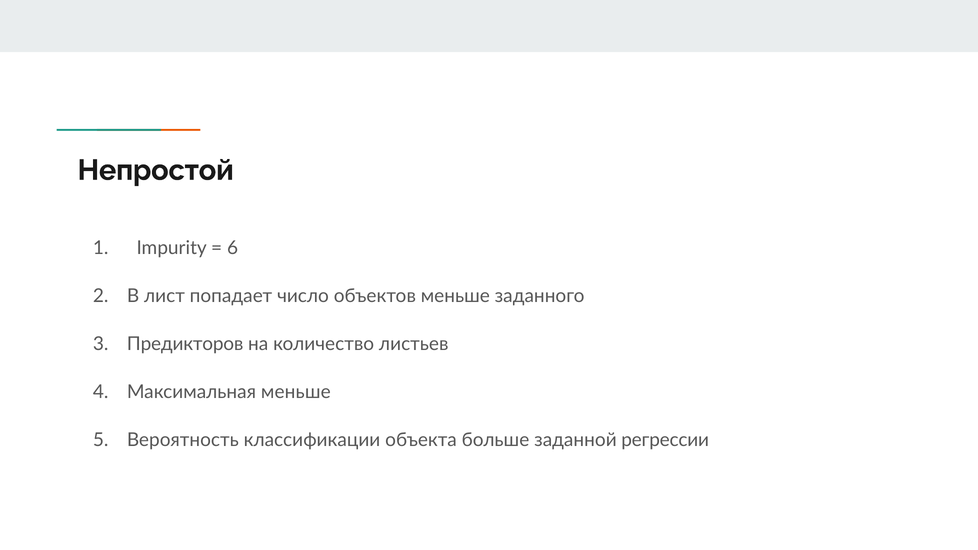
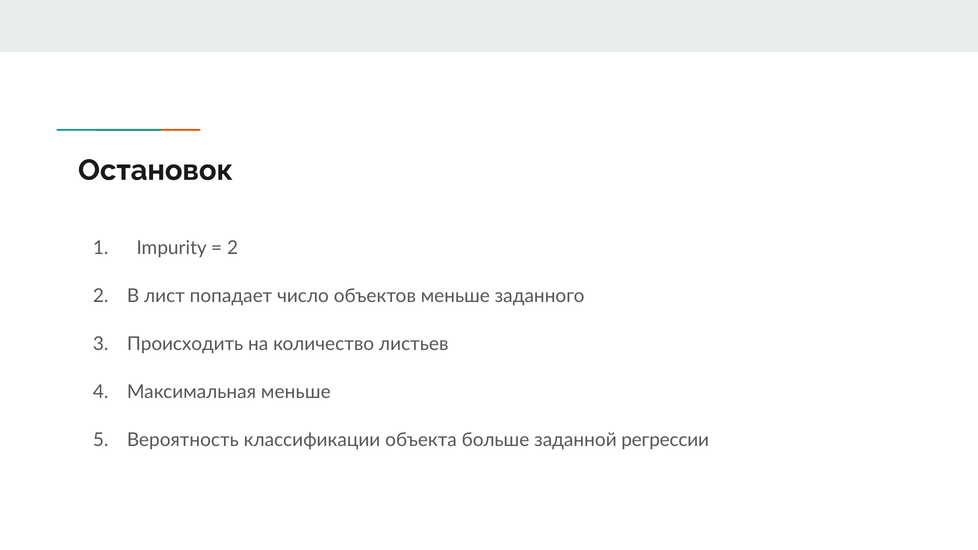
Непростой: Непростой -> Остановок
6 at (233, 248): 6 -> 2
Предикторов: Предикторов -> Происходить
